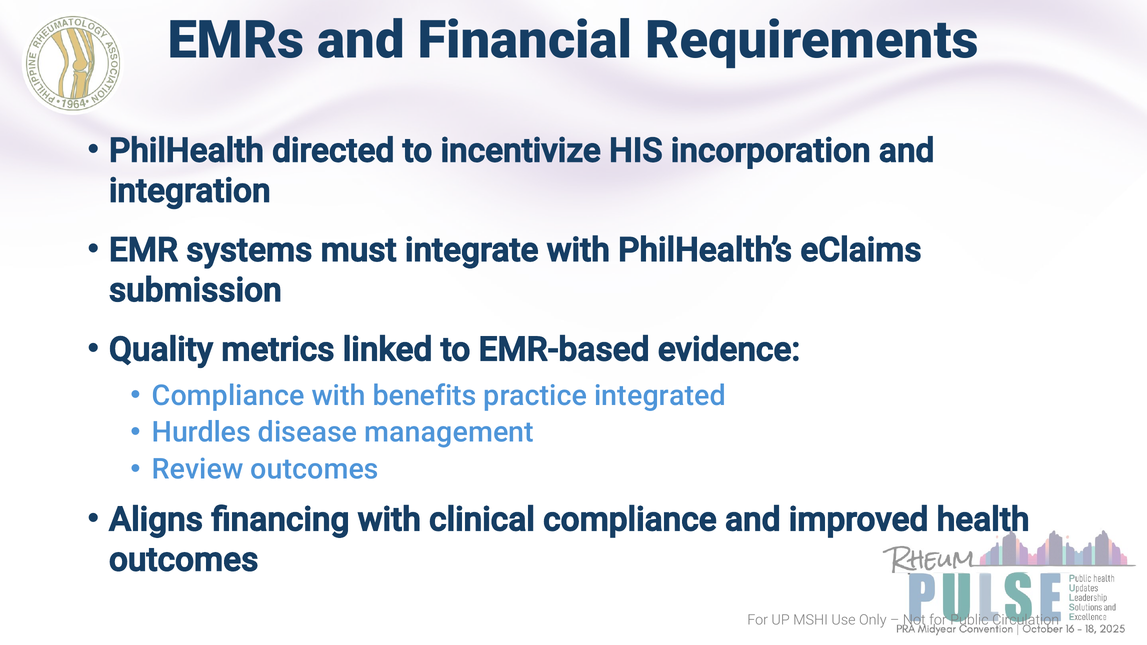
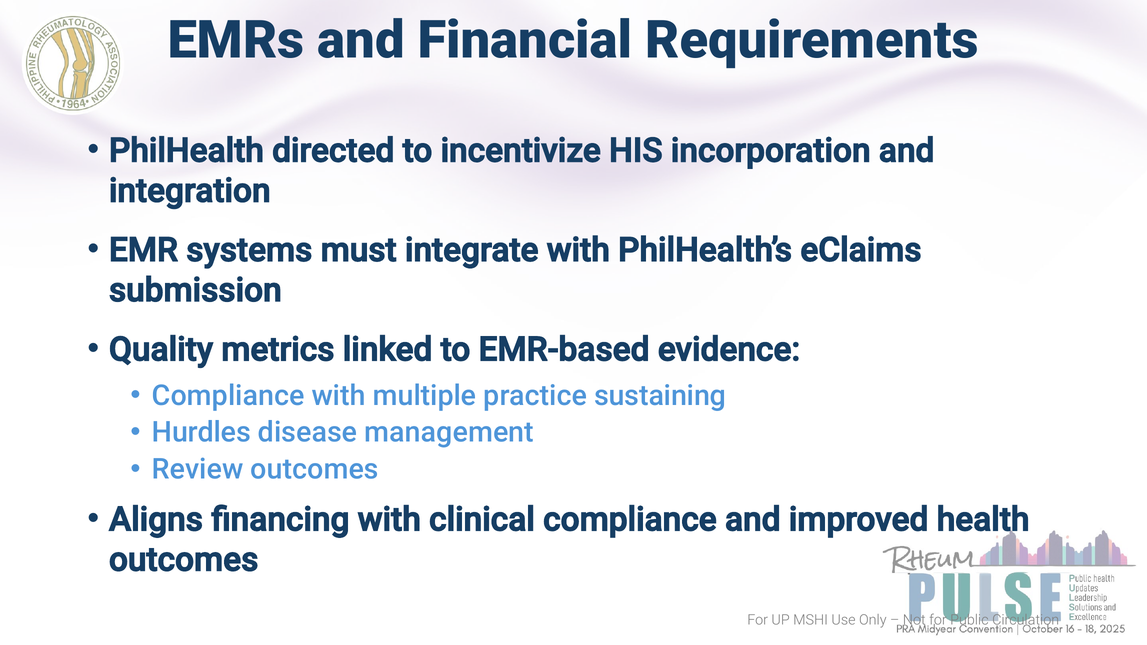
benefits: benefits -> multiple
integrated: integrated -> sustaining
